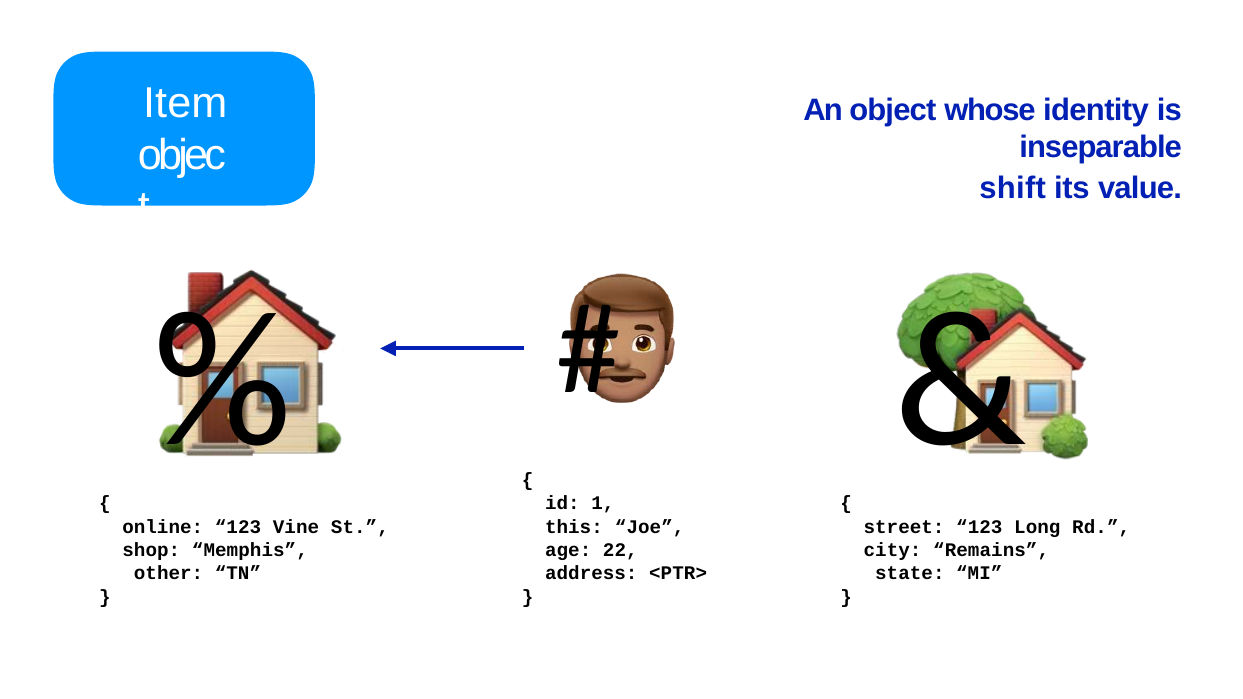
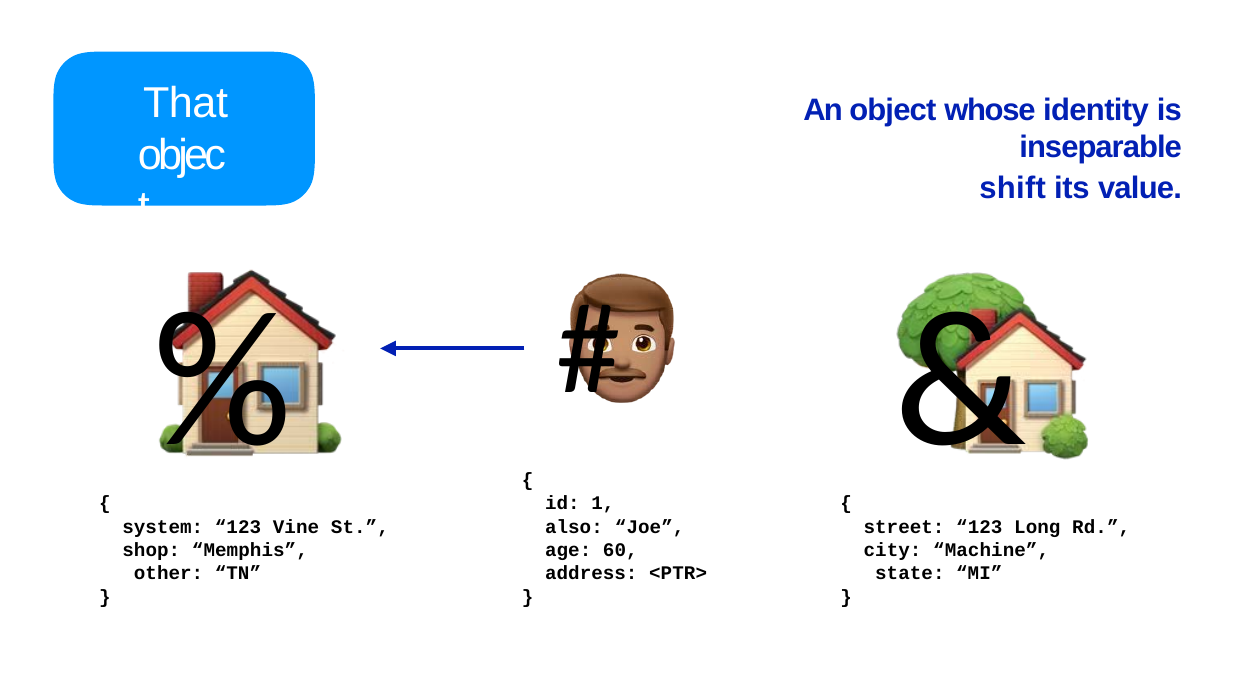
Item: Item -> That
online: online -> system
this: this -> also
22: 22 -> 60
Remains: Remains -> Machine
